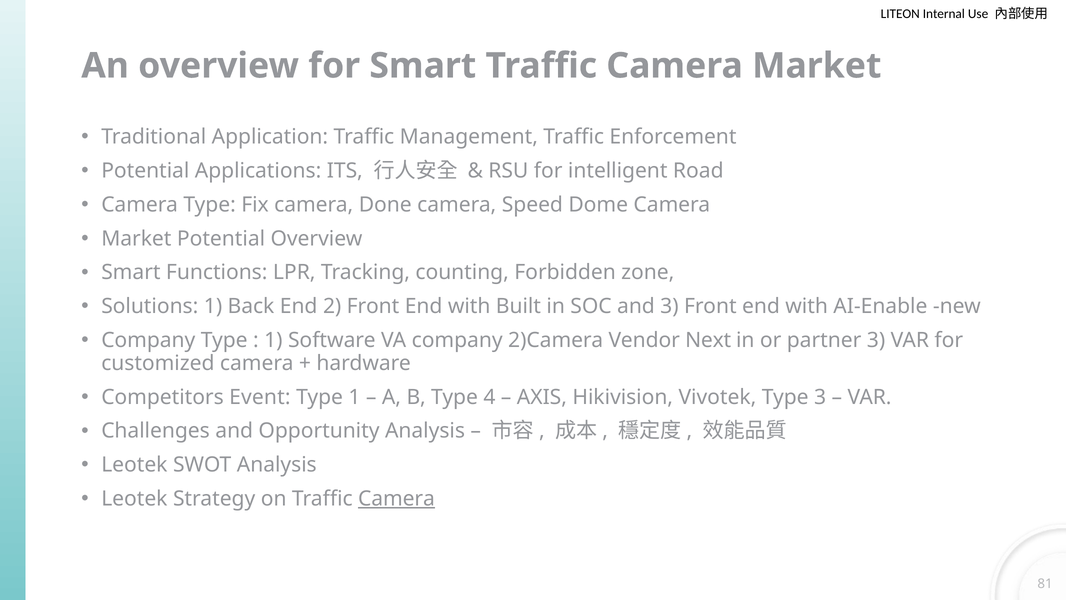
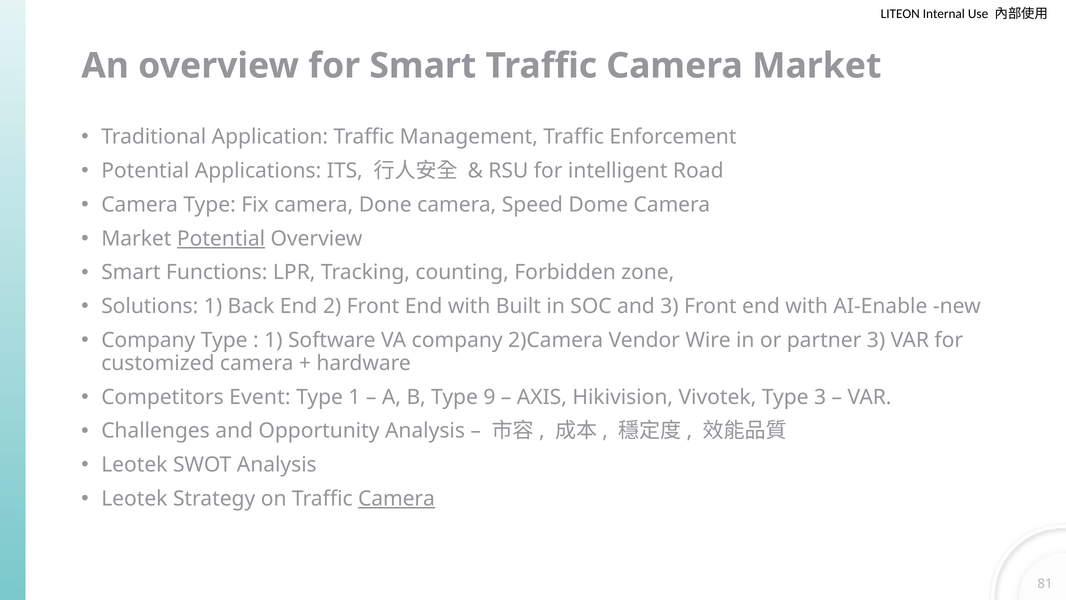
Potential at (221, 238) underline: none -> present
Next: Next -> Wire
4: 4 -> 9
